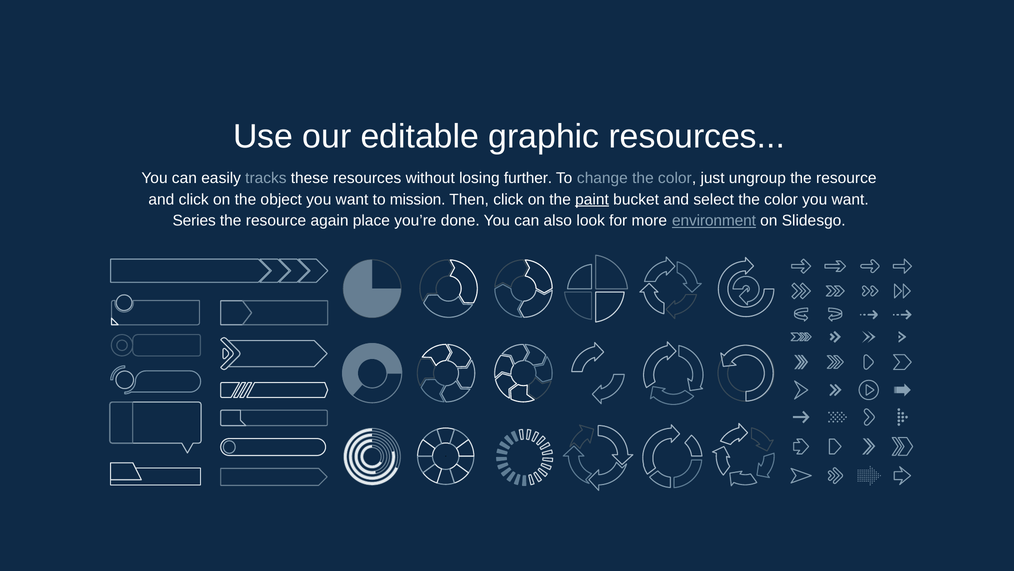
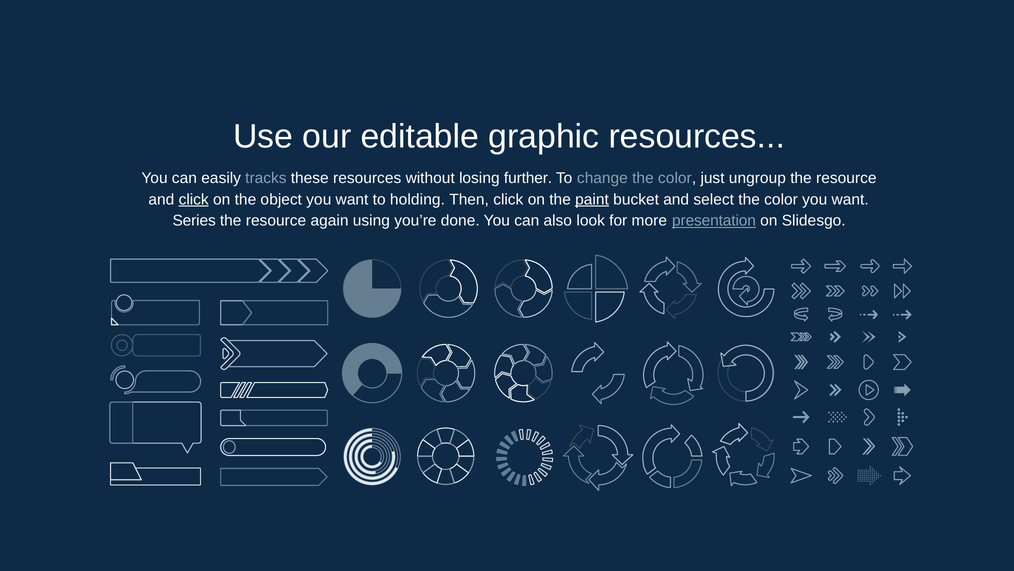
click at (194, 199) underline: none -> present
mission: mission -> holding
place: place -> using
environment: environment -> presentation
